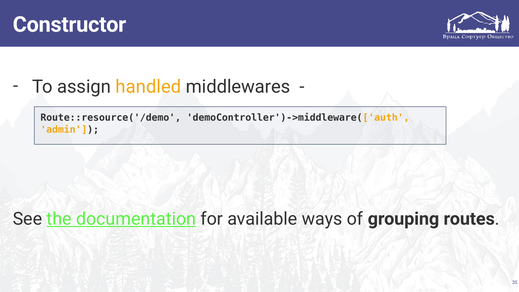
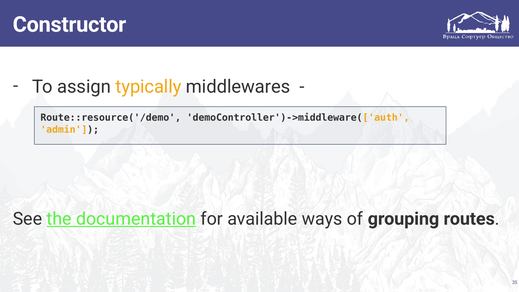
handled: handled -> typically
